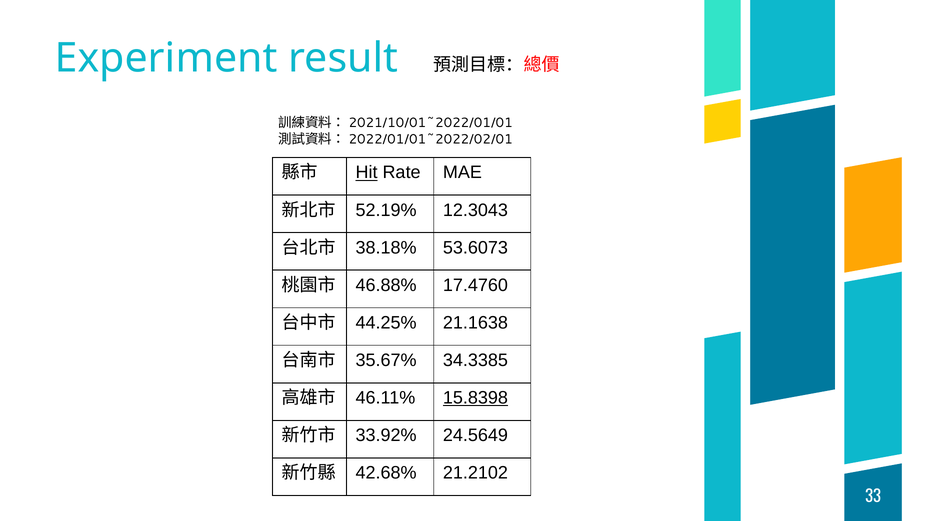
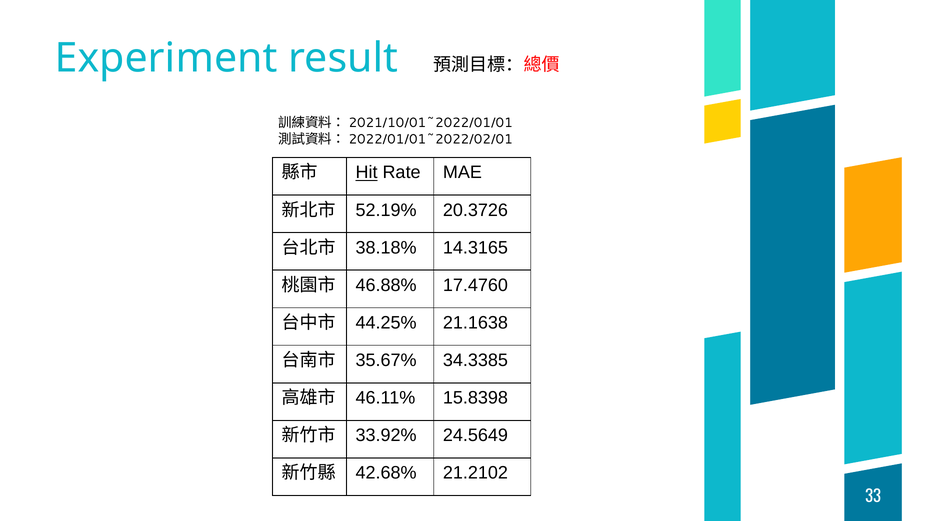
12.3043: 12.3043 -> 20.3726
53.6073: 53.6073 -> 14.3165
15.8398 underline: present -> none
